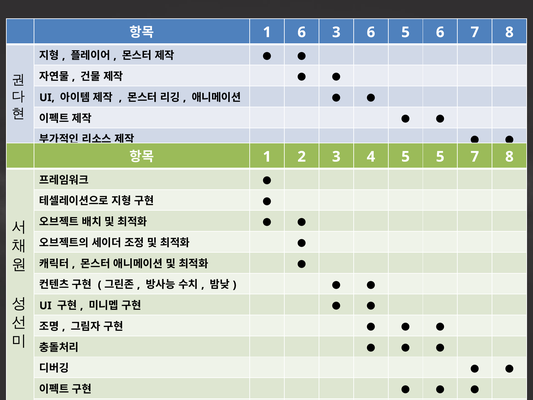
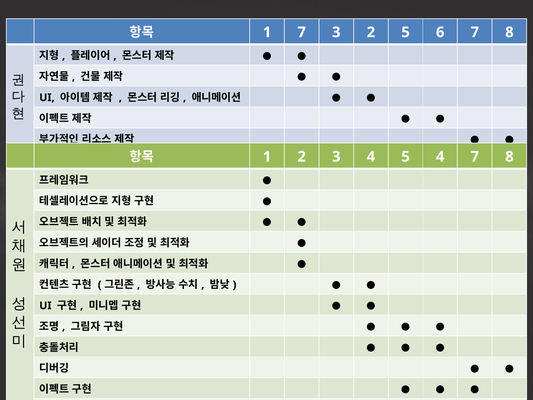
1 6: 6 -> 7
3 6: 6 -> 2
5 5: 5 -> 4
